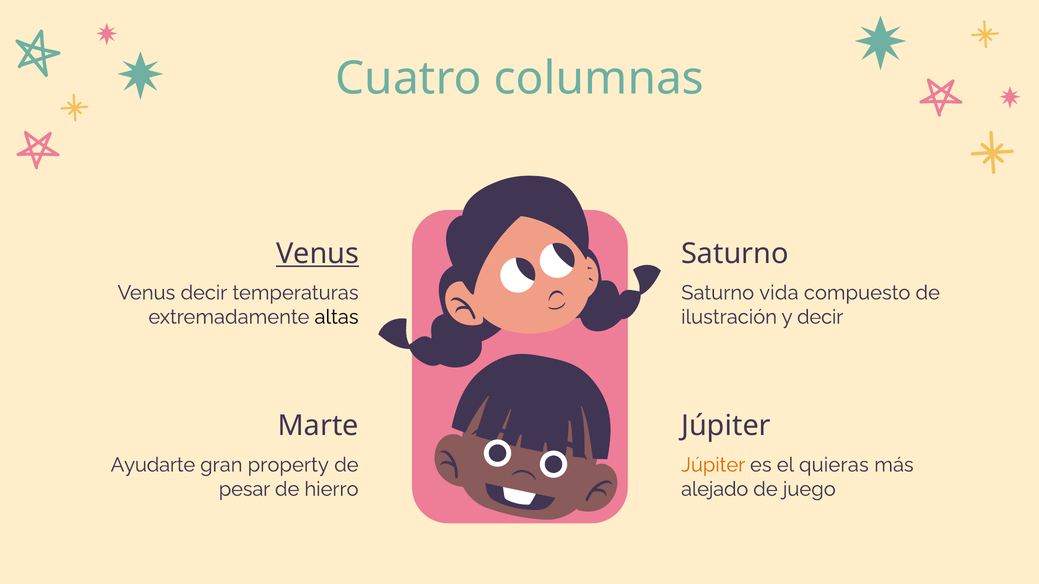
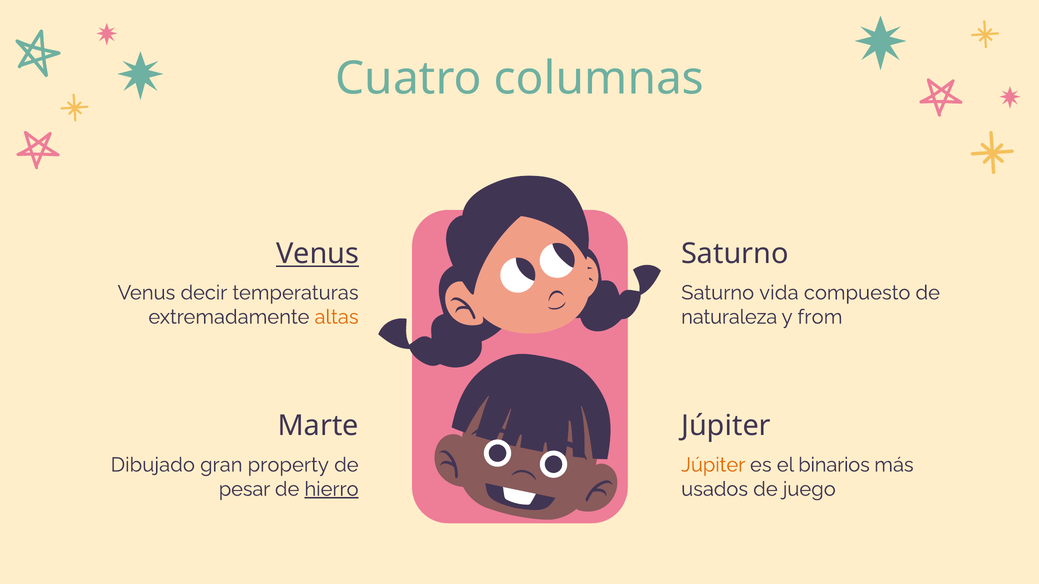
altas colour: black -> orange
ilustración: ilustración -> naturaleza
y decir: decir -> from
Ayudarte: Ayudarte -> Dibujado
quieras: quieras -> binarios
hierro underline: none -> present
alejado: alejado -> usados
